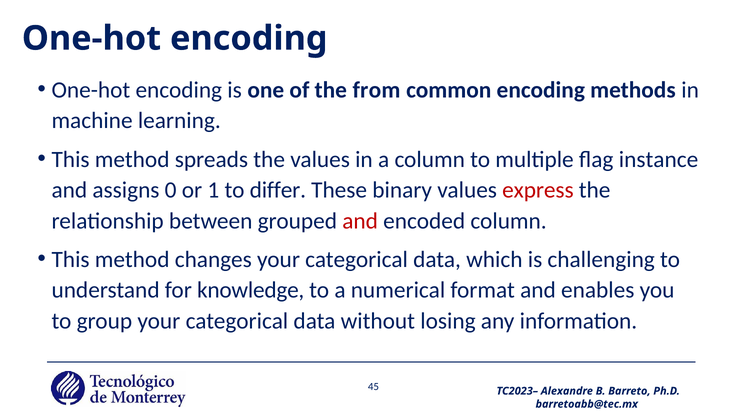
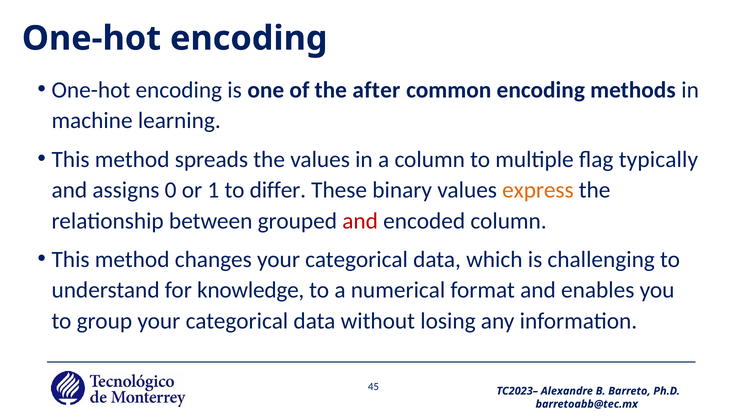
from: from -> after
instance: instance -> typically
express colour: red -> orange
